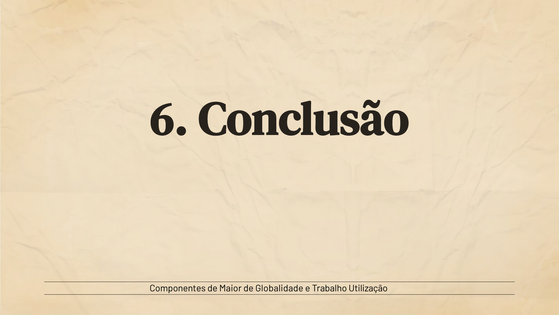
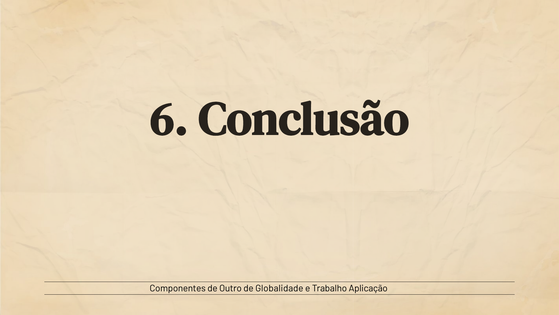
Maior: Maior -> Outro
Utilização: Utilização -> Aplicação
